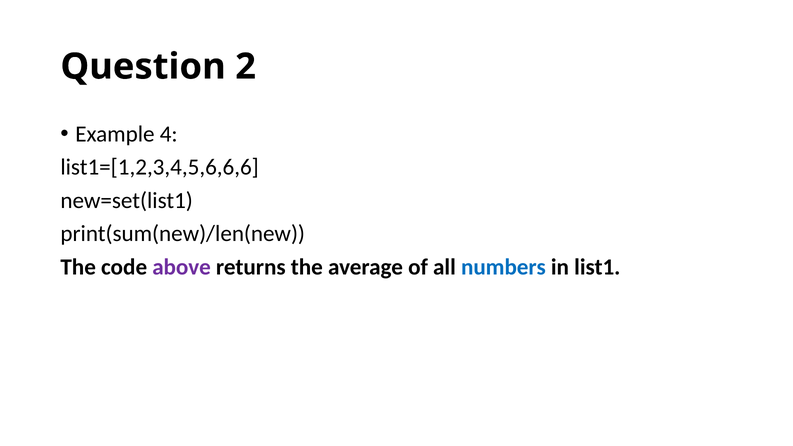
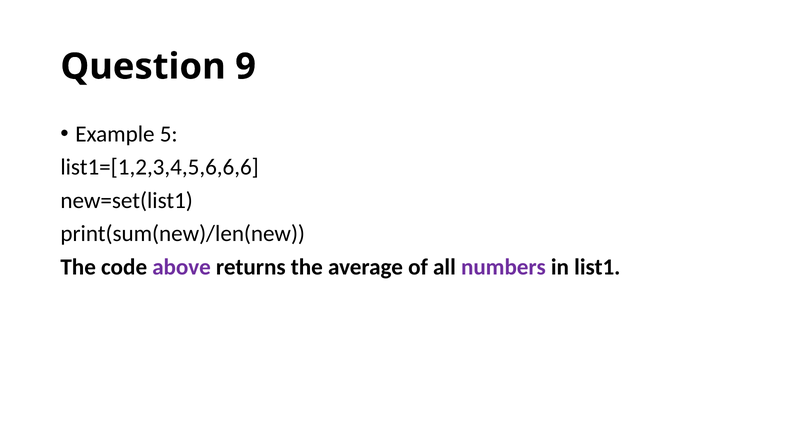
2: 2 -> 9
4: 4 -> 5
numbers colour: blue -> purple
